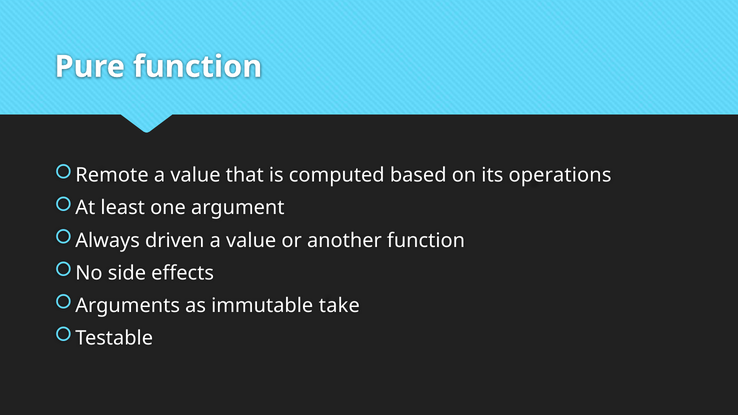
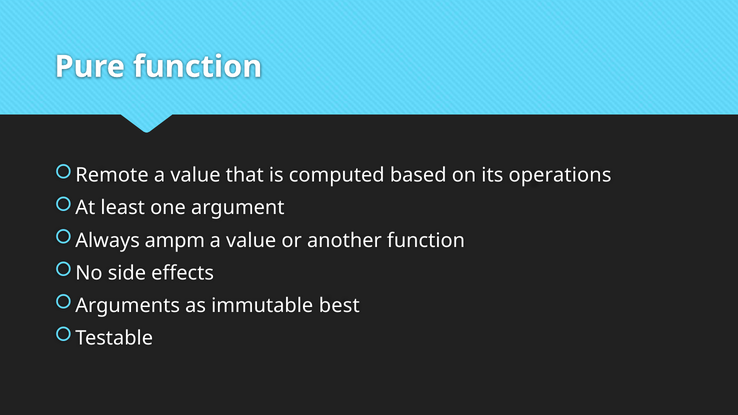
driven: driven -> ampm
take: take -> best
